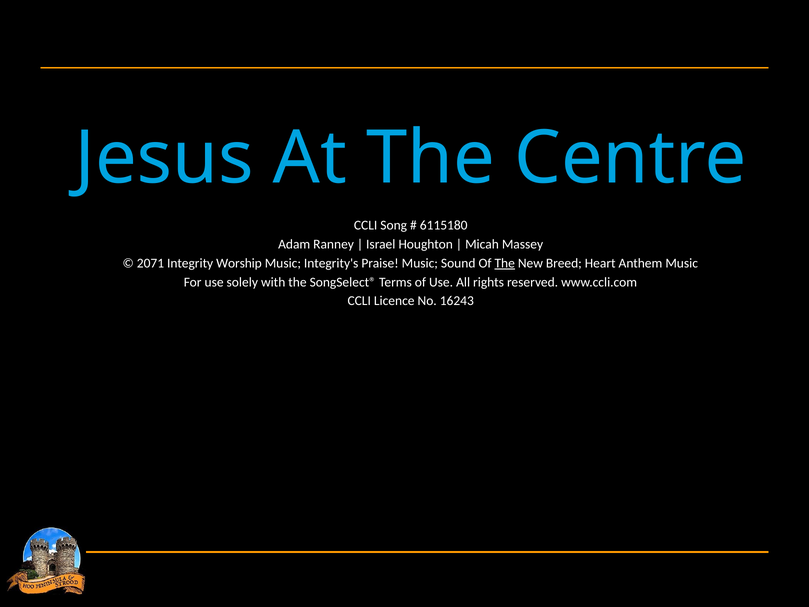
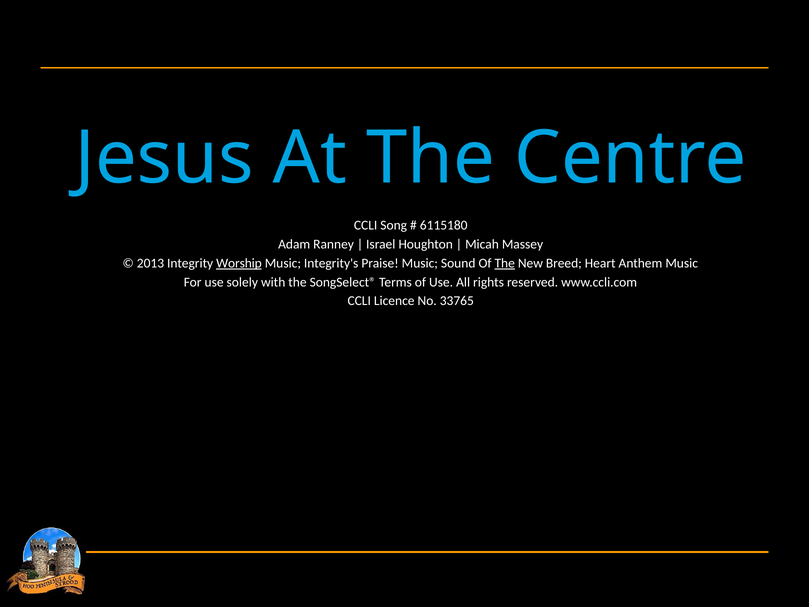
2071: 2071 -> 2013
Worship underline: none -> present
16243: 16243 -> 33765
